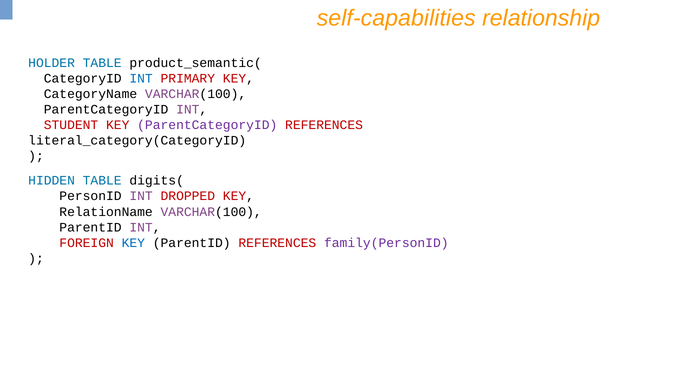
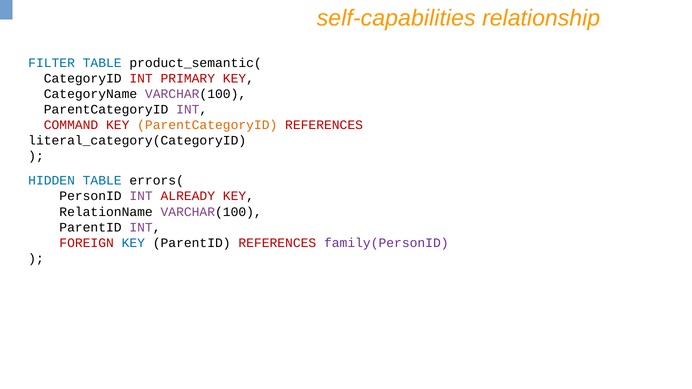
HOLDER: HOLDER -> FILTER
INT at (141, 78) colour: blue -> red
STUDENT: STUDENT -> COMMAND
ParentCategoryID at (207, 125) colour: purple -> orange
digits(: digits( -> errors(
DROPPED: DROPPED -> ALREADY
